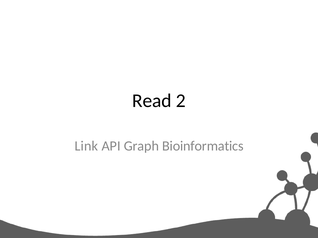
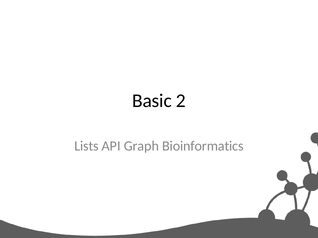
Read: Read -> Basic
Link: Link -> Lists
